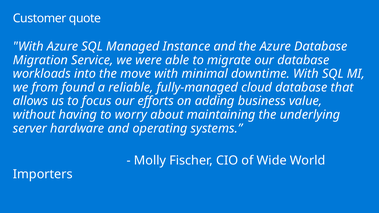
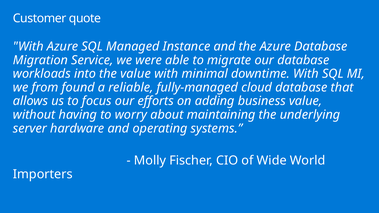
the move: move -> value
